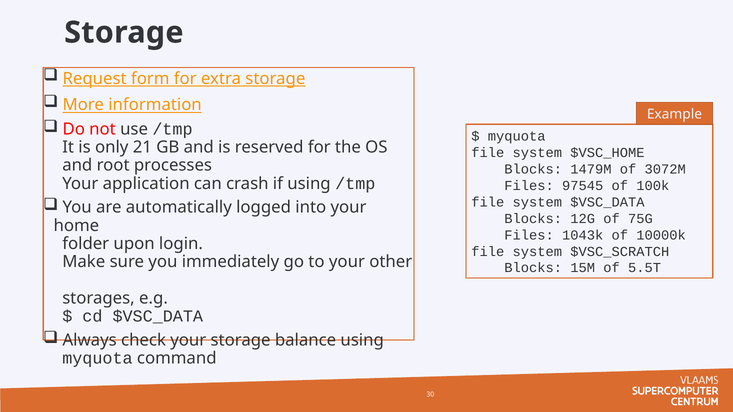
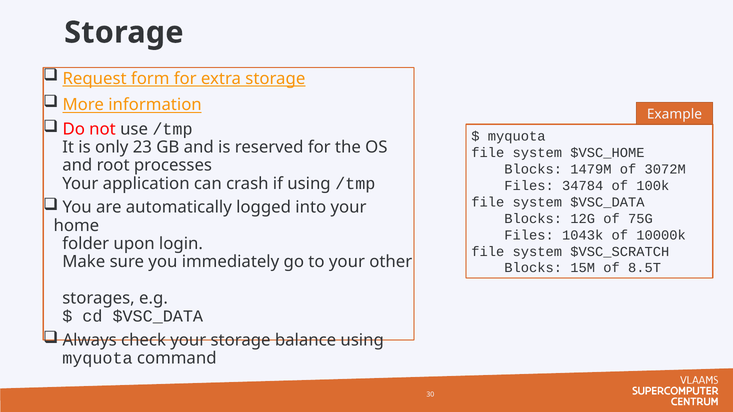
21: 21 -> 23
97545: 97545 -> 34784
5.5T: 5.5T -> 8.5T
